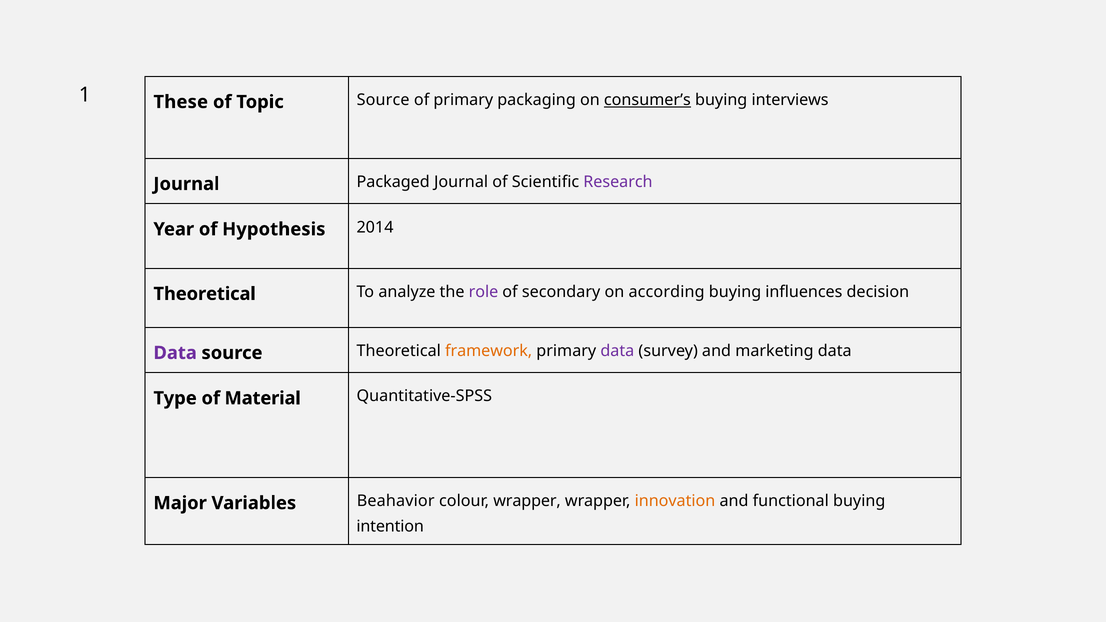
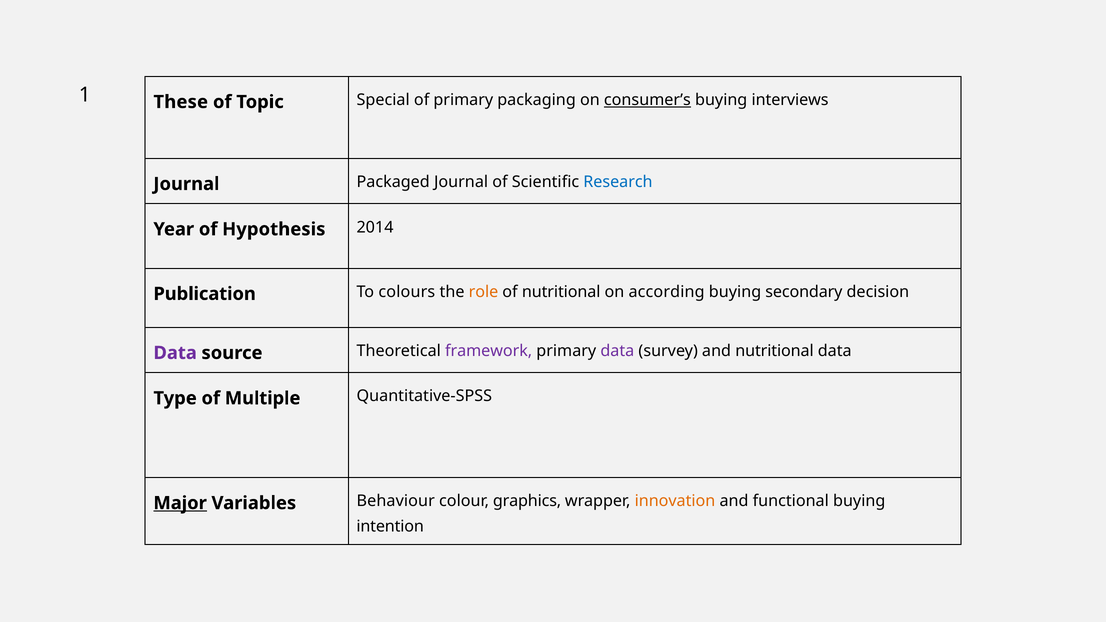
Topic Source: Source -> Special
Research colour: purple -> blue
Theoretical at (205, 294): Theoretical -> Publication
analyze: analyze -> colours
role colour: purple -> orange
of secondary: secondary -> nutritional
influences: influences -> secondary
framework colour: orange -> purple
and marketing: marketing -> nutritional
Material: Material -> Multiple
Major underline: none -> present
Beahavior: Beahavior -> Behaviour
colour wrapper: wrapper -> graphics
